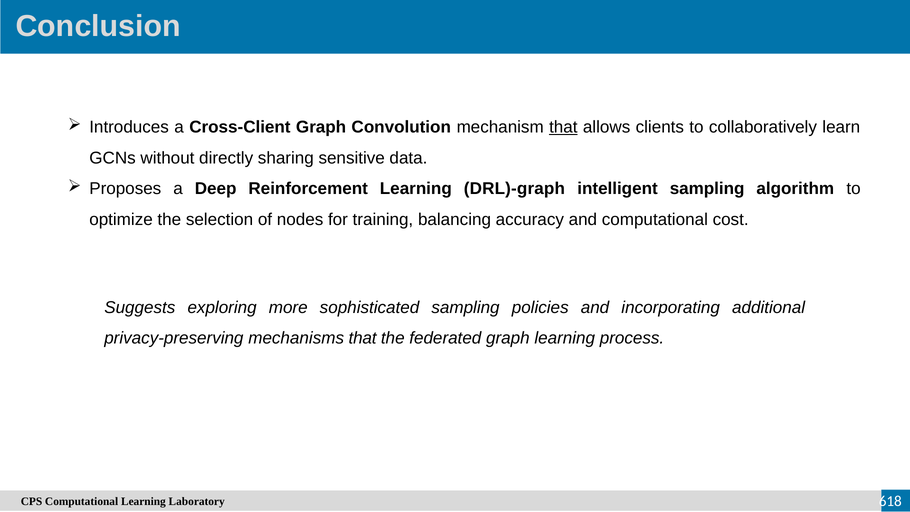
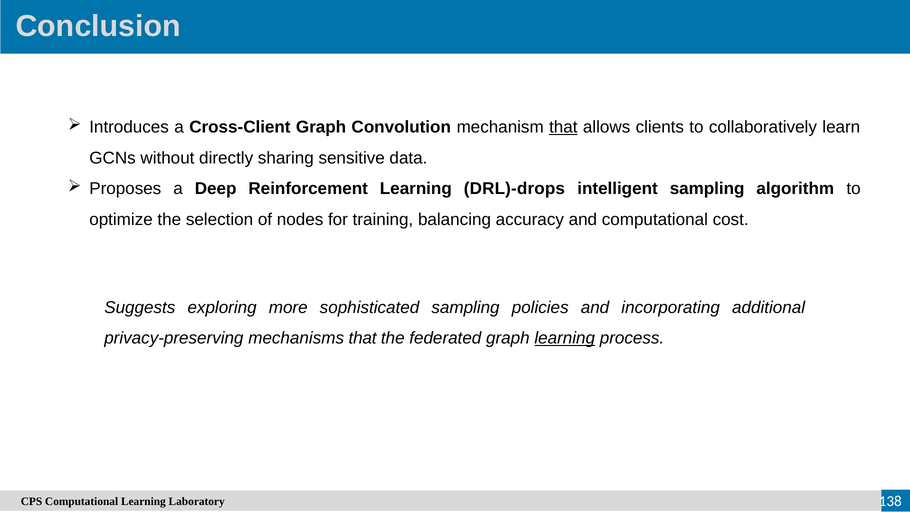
DRL)-graph: DRL)-graph -> DRL)-drops
learning at (565, 338) underline: none -> present
618: 618 -> 138
